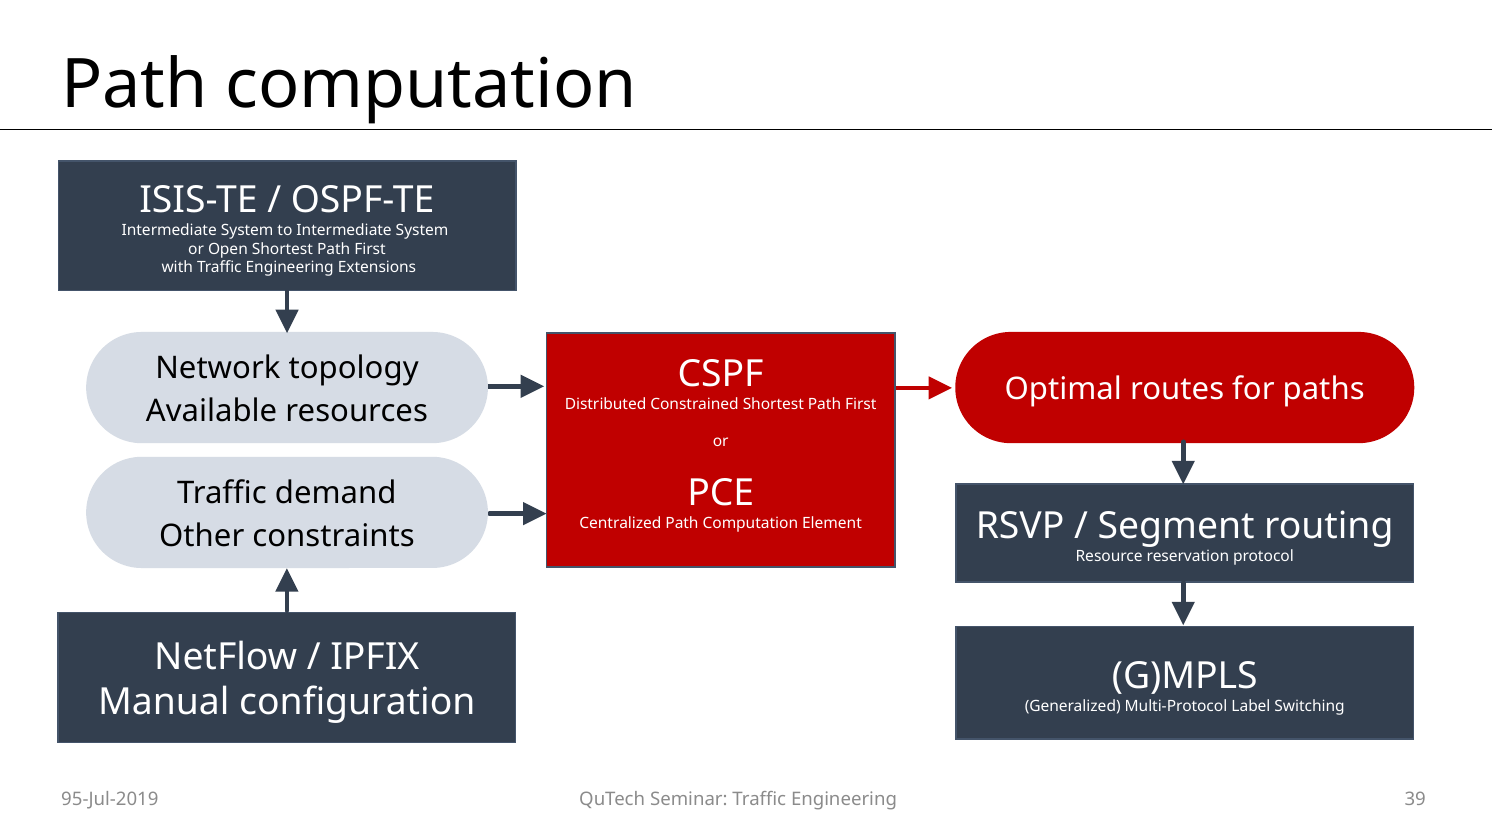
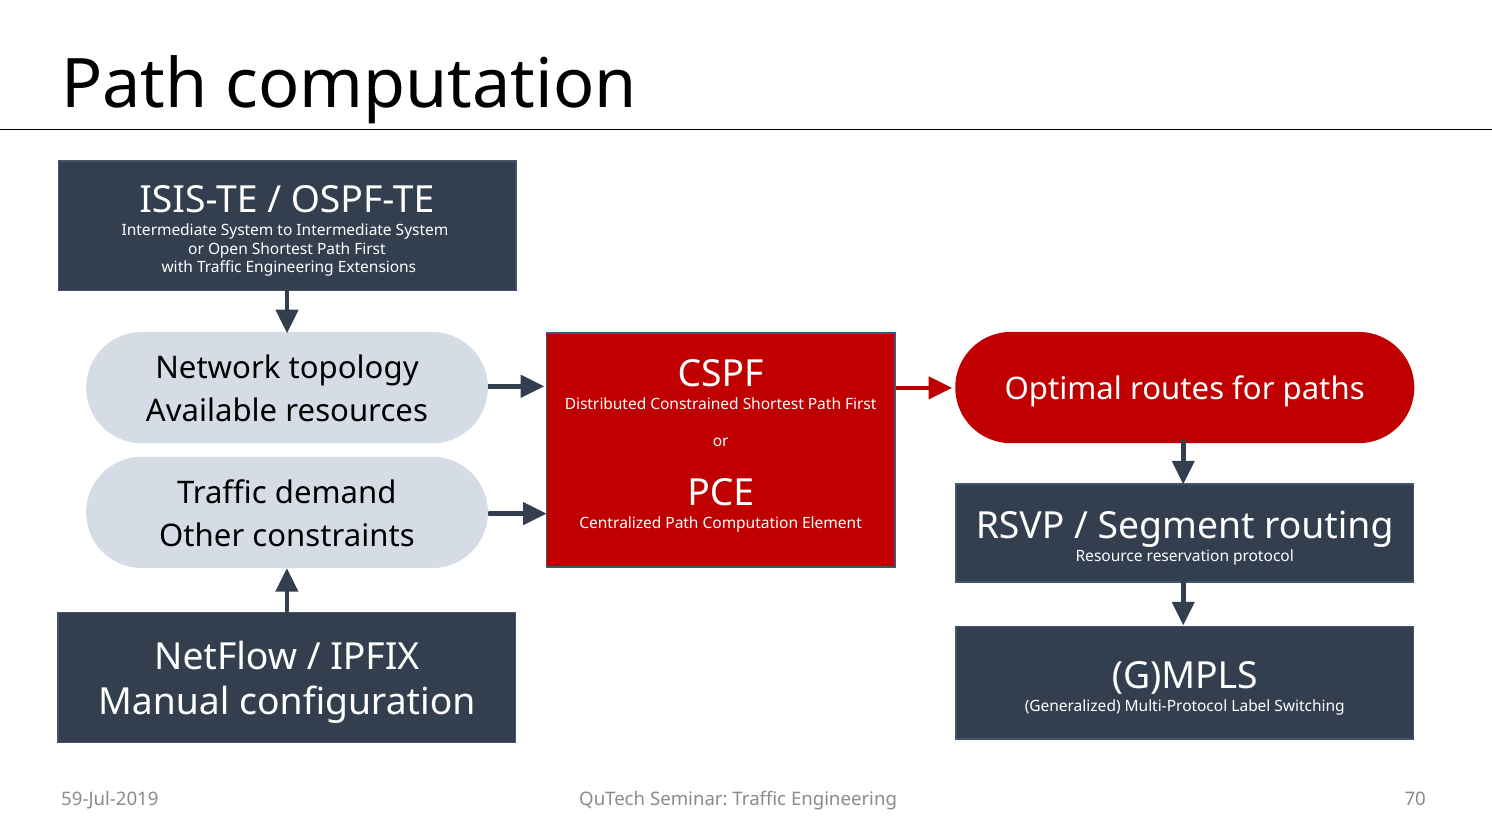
95-Jul-2019: 95-Jul-2019 -> 59-Jul-2019
39: 39 -> 70
